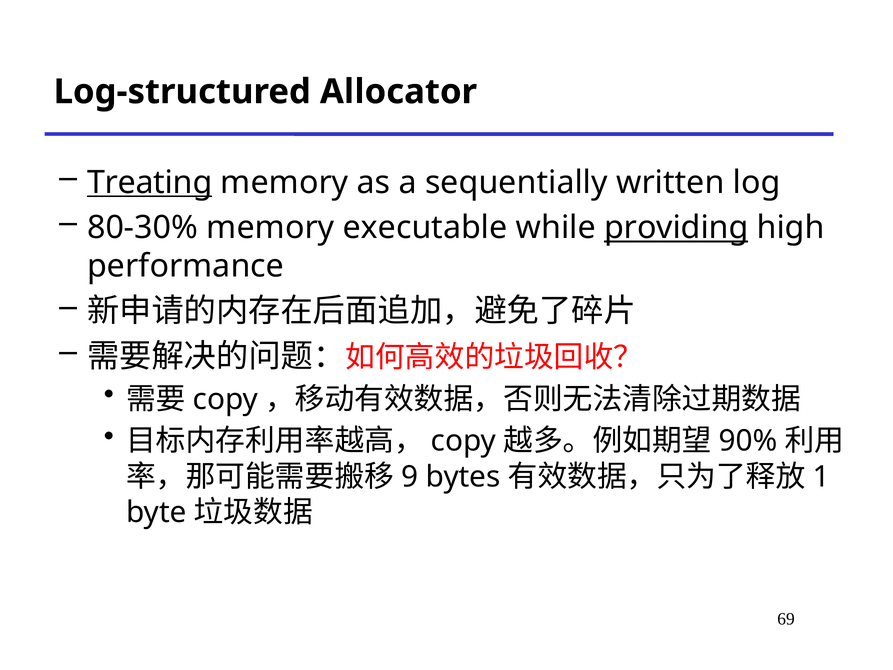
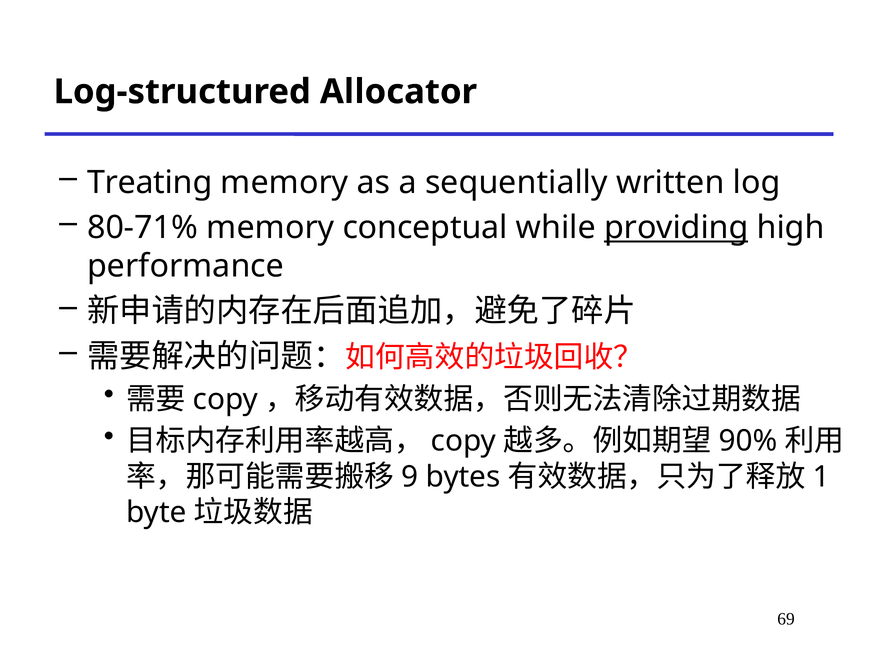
Treating underline: present -> none
80-30%: 80-30% -> 80-71%
executable: executable -> conceptual
